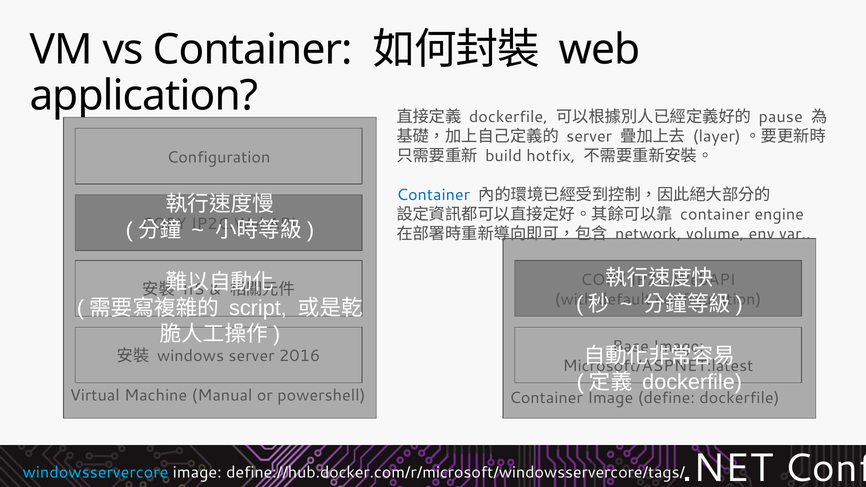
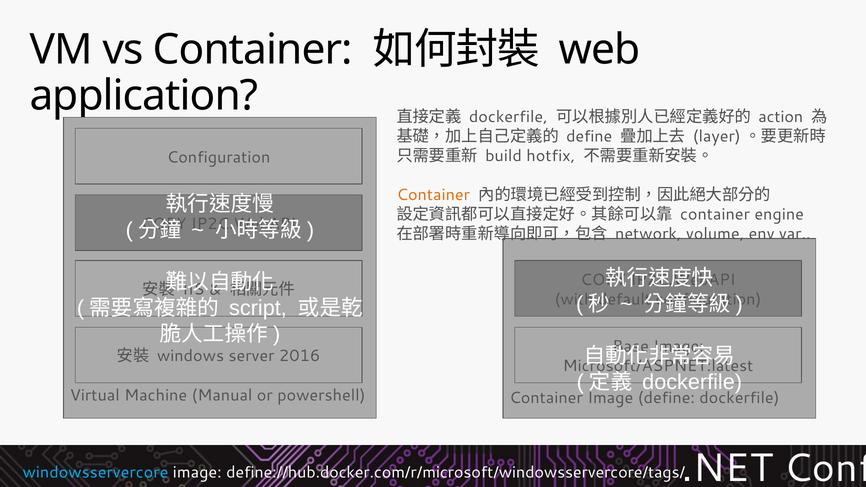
pause: pause -> action
server at (589, 137): server -> define
Container at (433, 195) colour: blue -> orange
